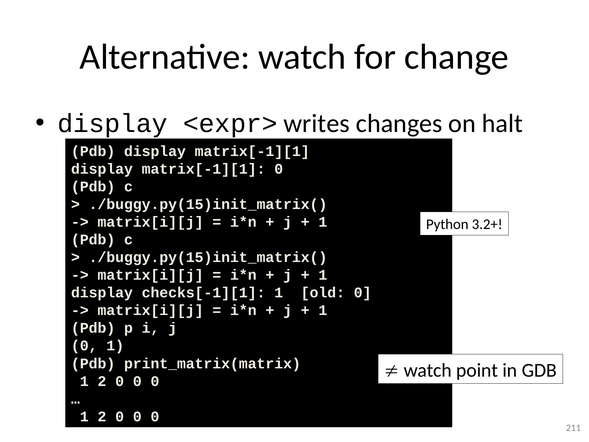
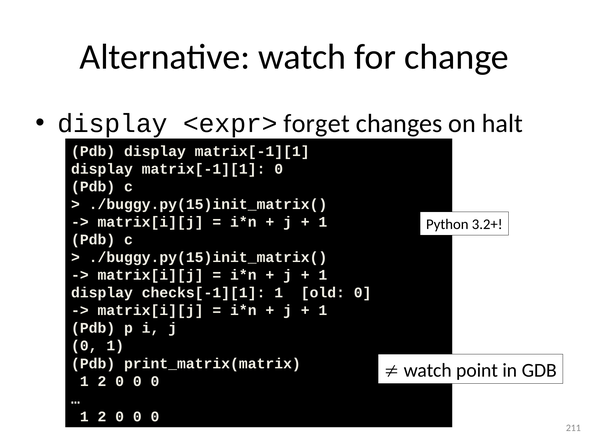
writes: writes -> forget
